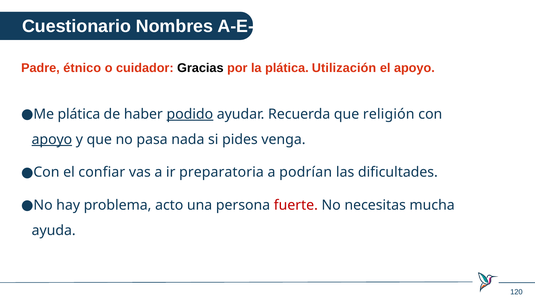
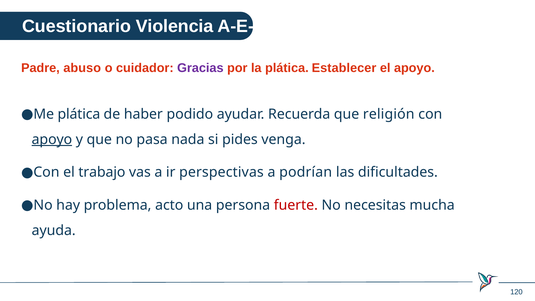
Nombres: Nombres -> Violencia
étnico: étnico -> abuso
Gracias colour: black -> purple
Utilización: Utilización -> Establecer
podido underline: present -> none
confiar: confiar -> trabajo
preparatoria: preparatoria -> perspectivas
